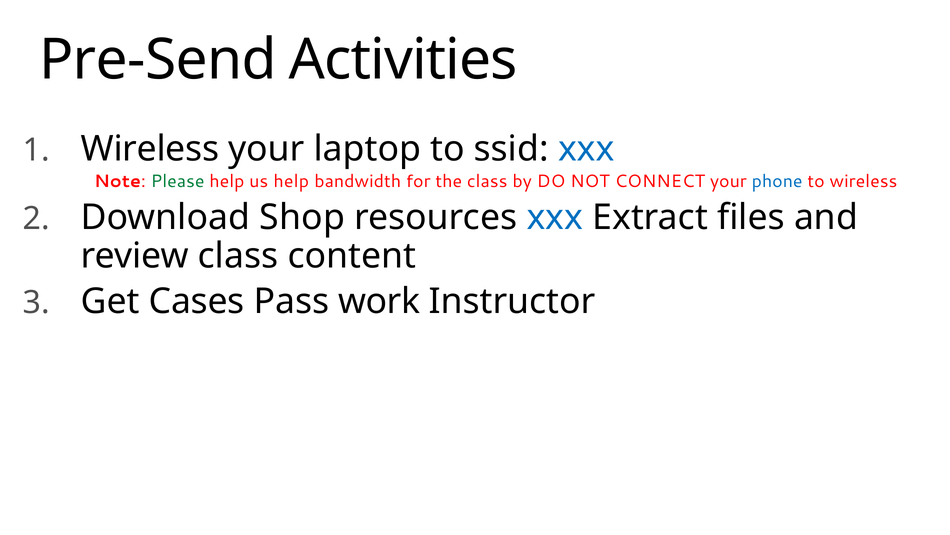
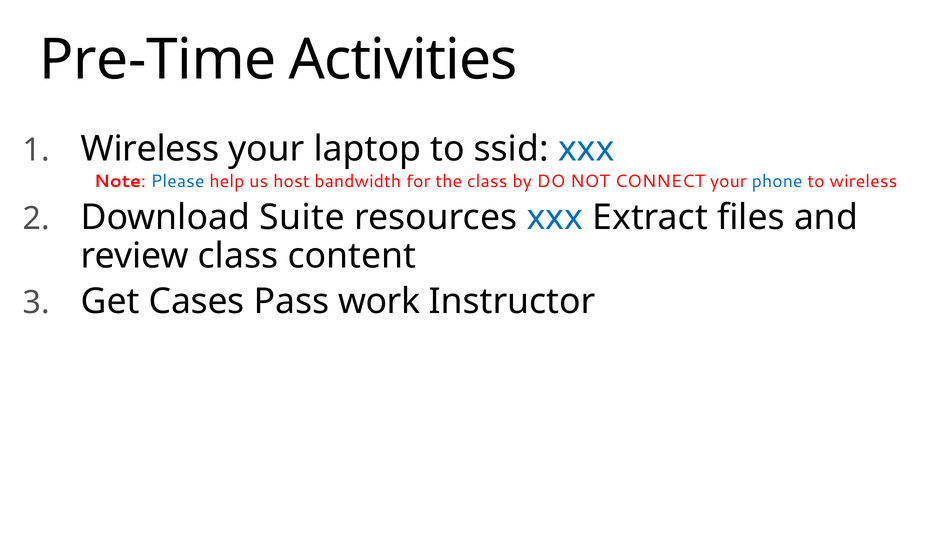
Pre-Send: Pre-Send -> Pre-Time
Please colour: green -> blue
us help: help -> host
Shop: Shop -> Suite
